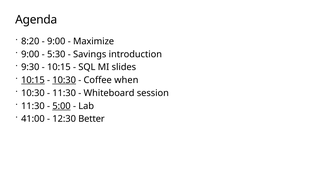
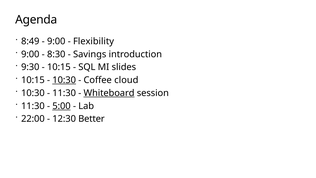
8:20: 8:20 -> 8:49
Maximize: Maximize -> Flexibility
5:30: 5:30 -> 8:30
10:15 at (33, 80) underline: present -> none
when: when -> cloud
Whiteboard underline: none -> present
41:00: 41:00 -> 22:00
